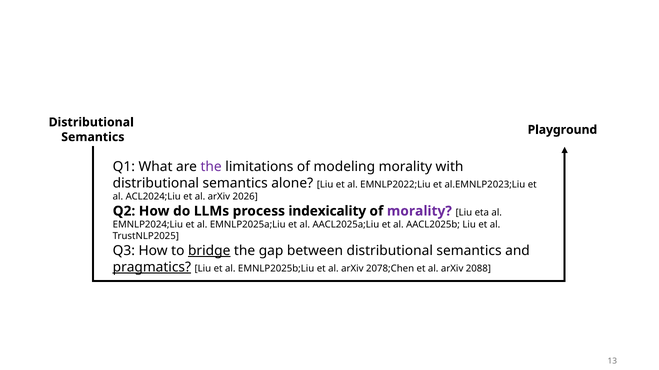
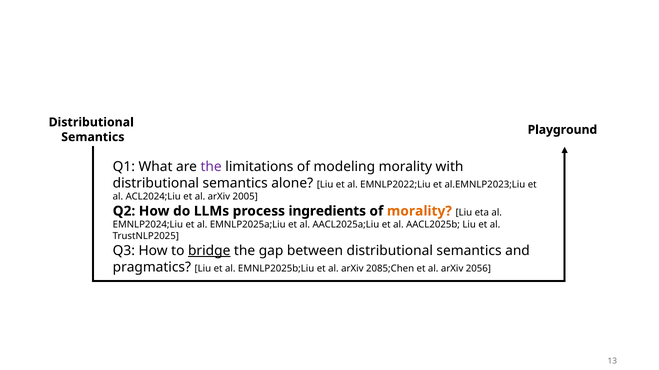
2026: 2026 -> 2005
indexicality: indexicality -> ingredients
morality at (419, 211) colour: purple -> orange
pragmatics underline: present -> none
2078;Chen: 2078;Chen -> 2085;Chen
2088: 2088 -> 2056
